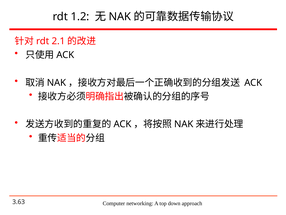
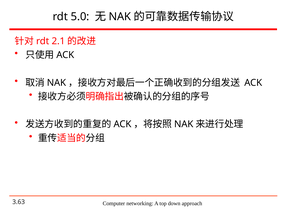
1.2: 1.2 -> 5.0
